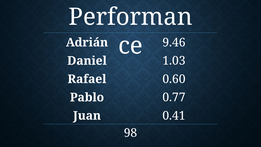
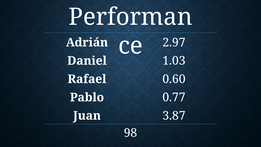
9.46: 9.46 -> 2.97
0.41: 0.41 -> 3.87
